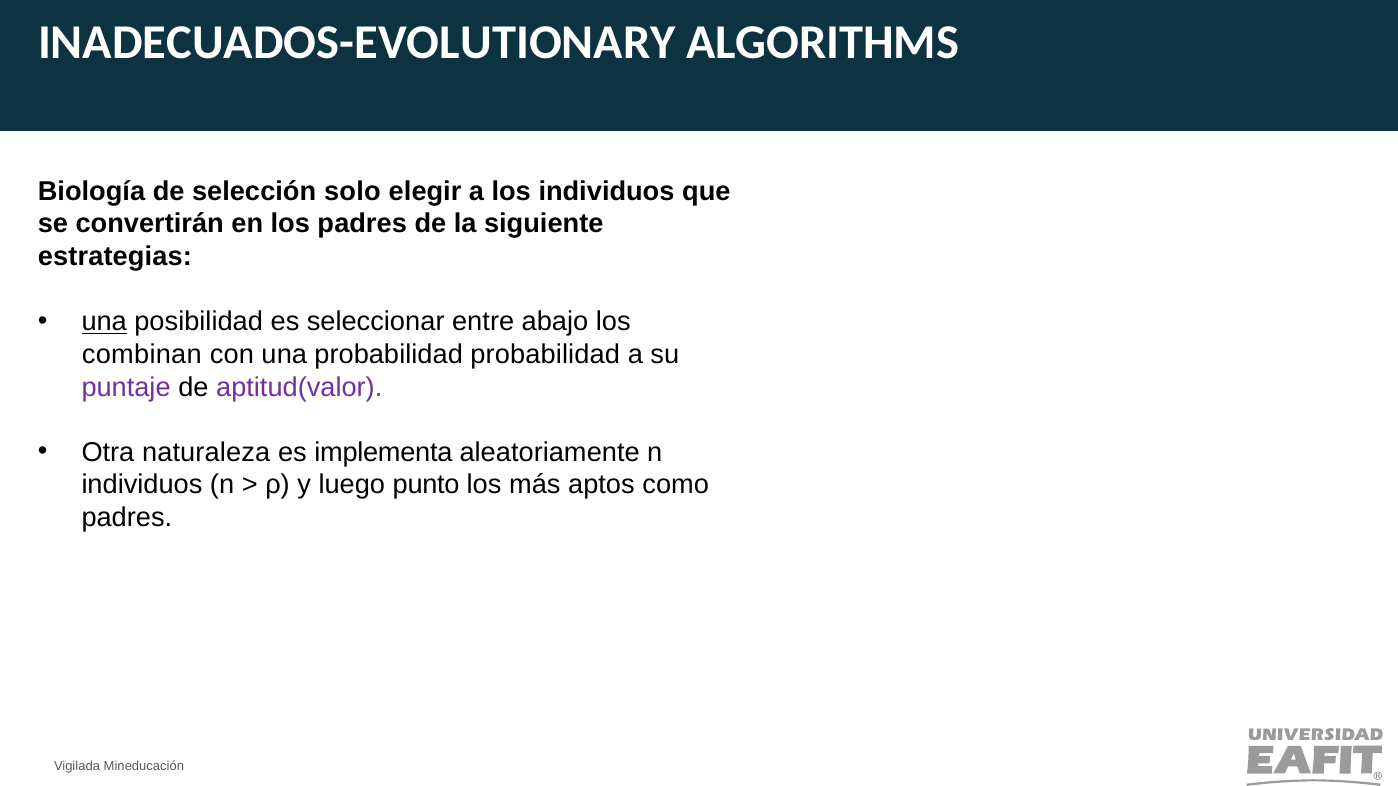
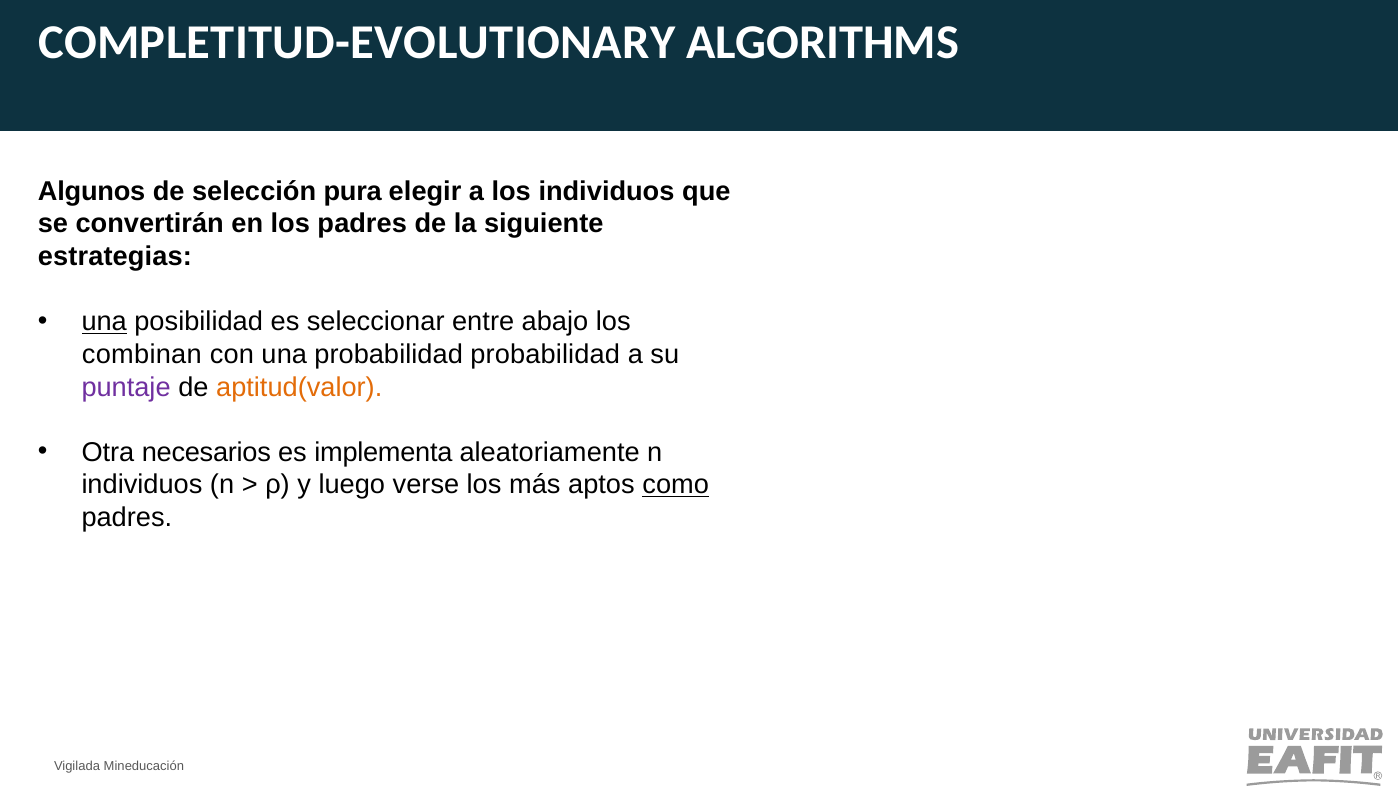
INADECUADOS-EVOLUTIONARY: INADECUADOS-EVOLUTIONARY -> COMPLETITUD-EVOLUTIONARY
Biología: Biología -> Algunos
solo: solo -> pura
aptitud(valor colour: purple -> orange
naturaleza: naturaleza -> necesarios
punto: punto -> verse
como underline: none -> present
